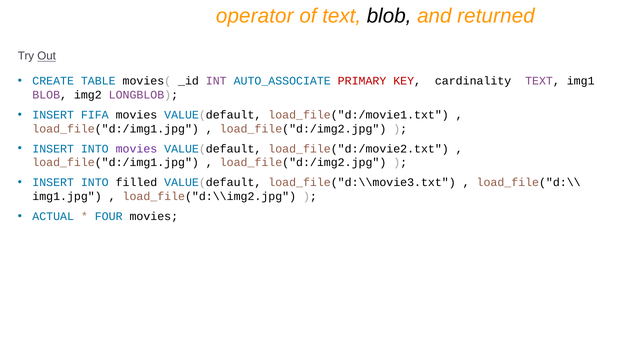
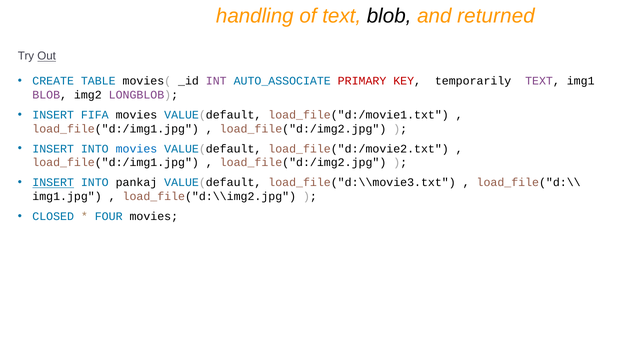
operator: operator -> handling
cardinality: cardinality -> temporarily
movies at (136, 149) colour: purple -> blue
INSERT at (53, 183) underline: none -> present
filled: filled -> pankaj
ACTUAL: ACTUAL -> CLOSED
